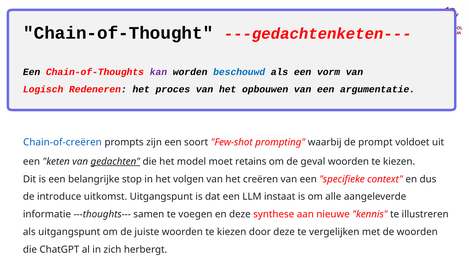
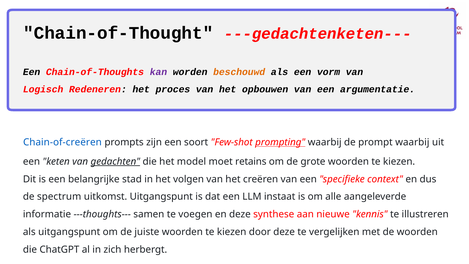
beschouwd colour: blue -> orange
prompting underline: none -> present
prompt voldoet: voldoet -> waarbij
geval: geval -> grote
stop: stop -> stad
introduce: introduce -> spectrum
